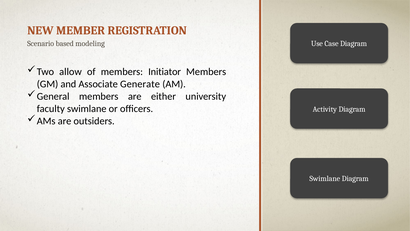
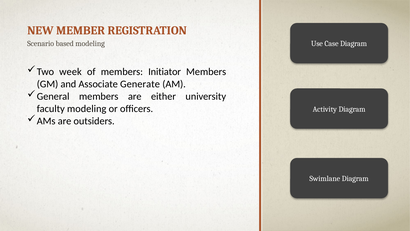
allow: allow -> week
faculty swimlane: swimlane -> modeling
